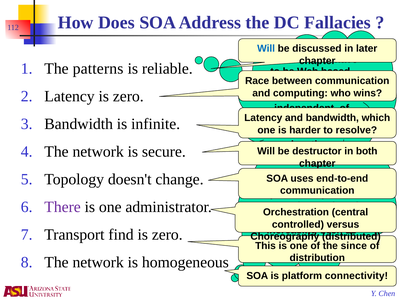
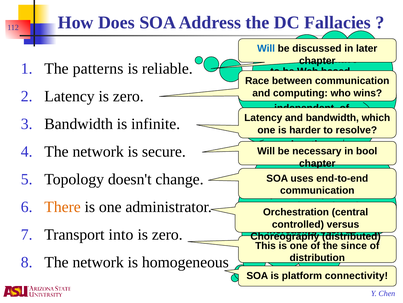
destructor: destructor -> necessary
both: both -> bool
There colour: purple -> orange
find: find -> into
